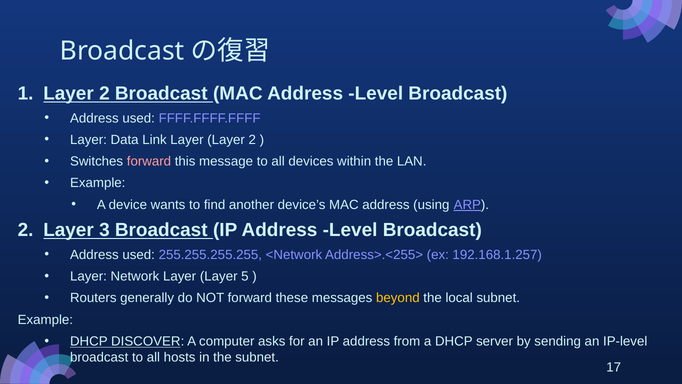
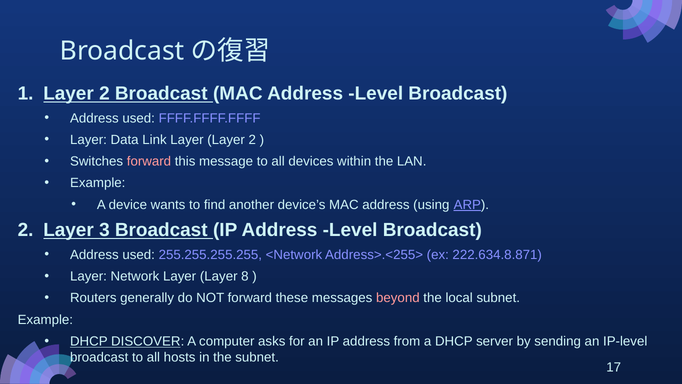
192.168.1.257: 192.168.1.257 -> 222.634.8.871
5: 5 -> 8
beyond colour: yellow -> pink
